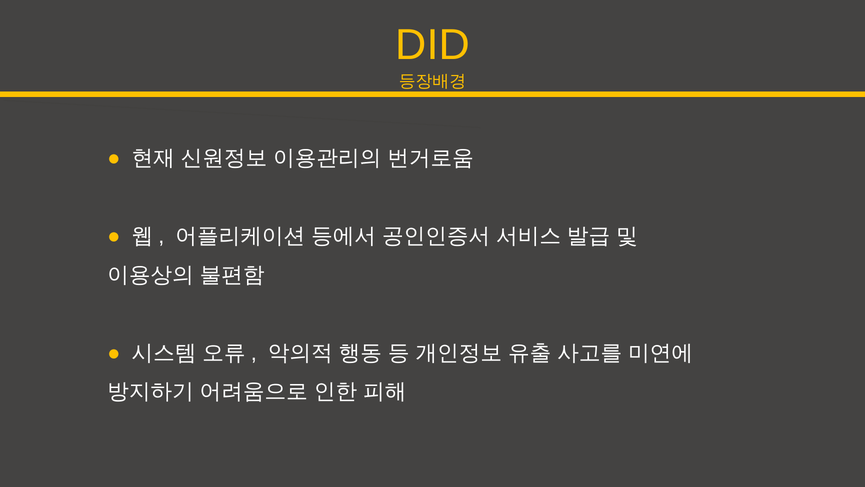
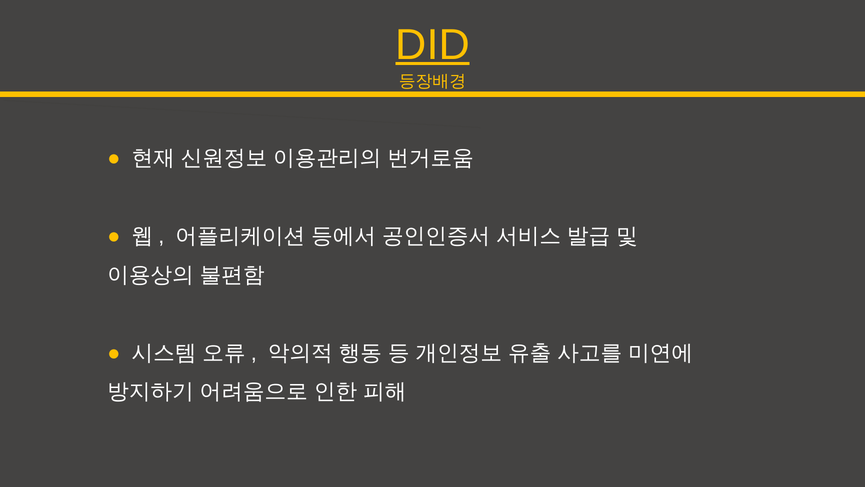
DID underline: none -> present
